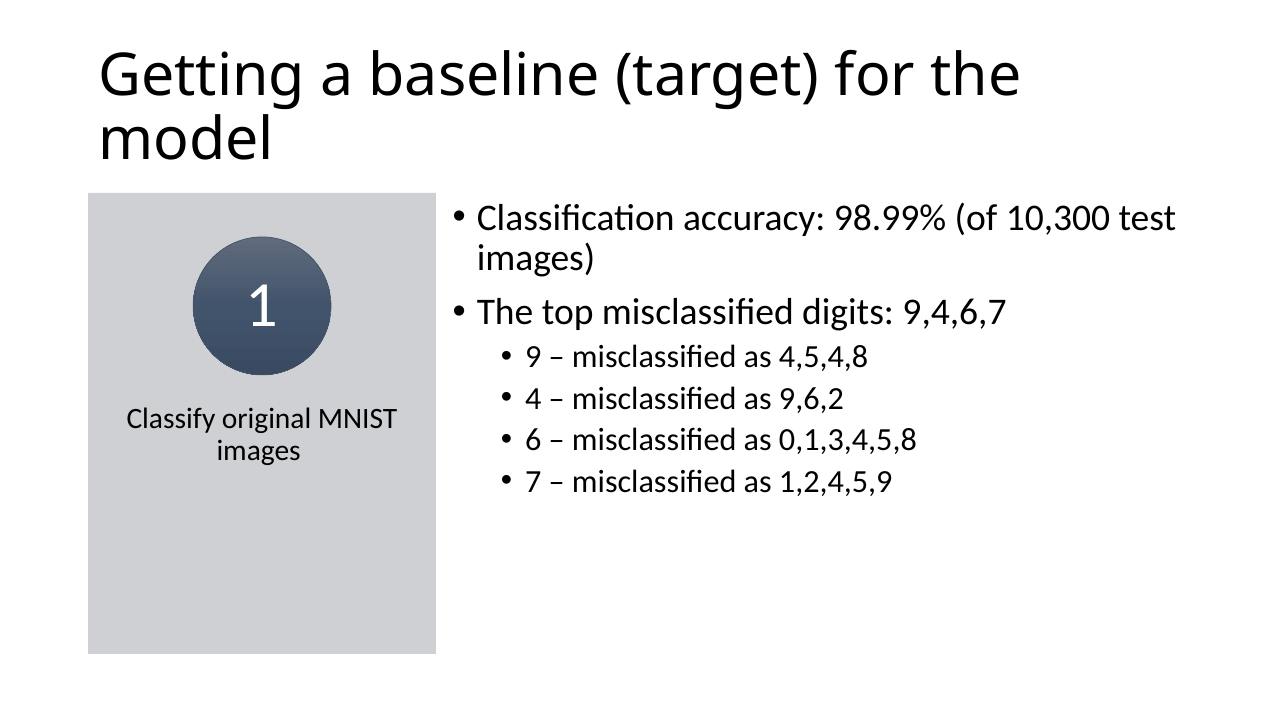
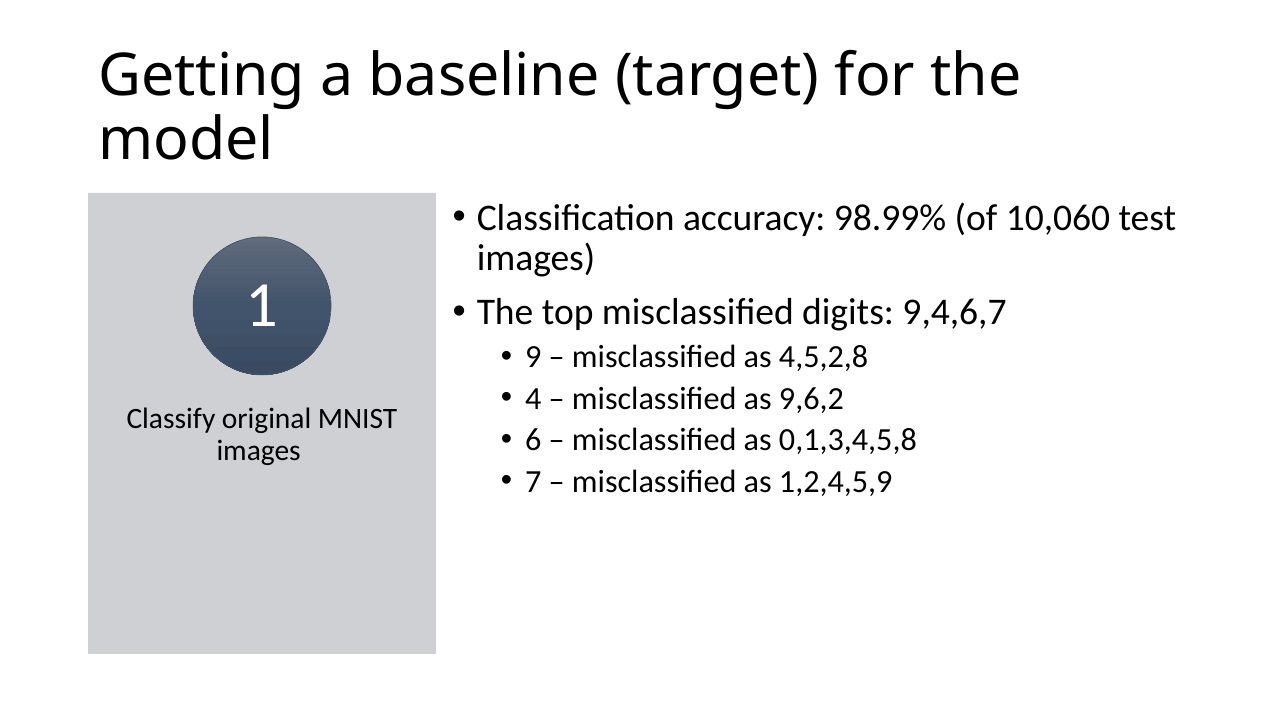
10,300: 10,300 -> 10,060
4,5,4,8: 4,5,4,8 -> 4,5,2,8
